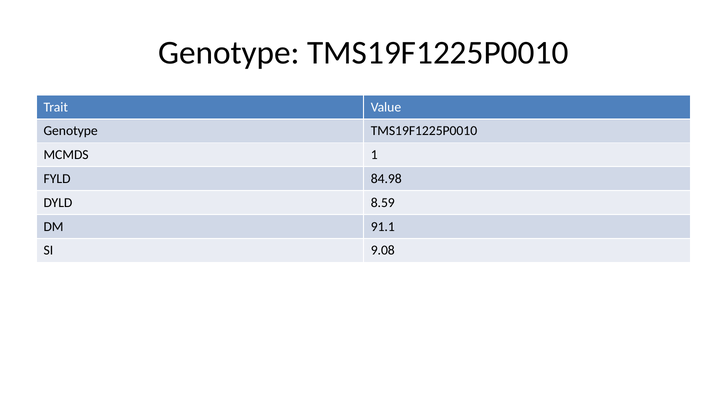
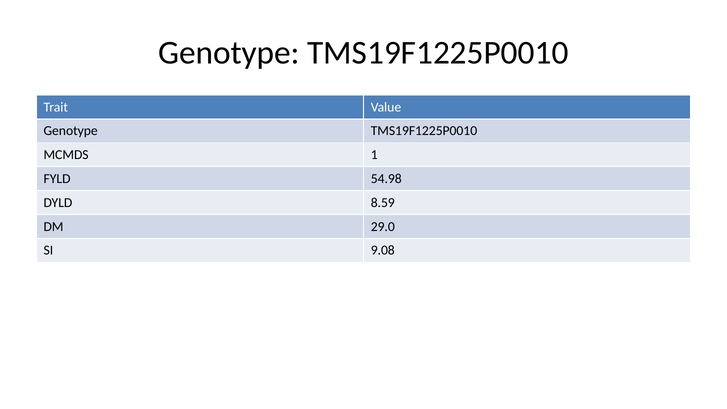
84.98: 84.98 -> 54.98
91.1: 91.1 -> 29.0
